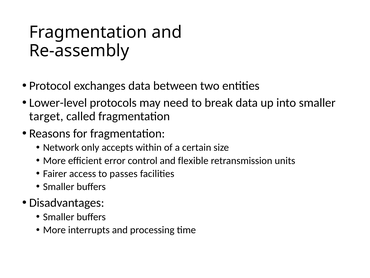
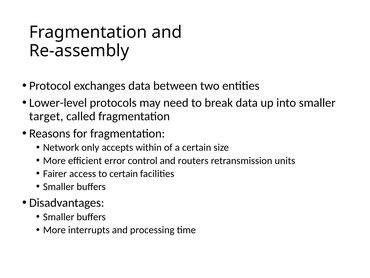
flexible: flexible -> routers
to passes: passes -> certain
